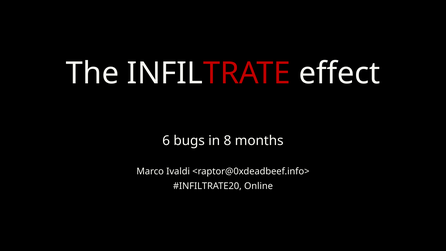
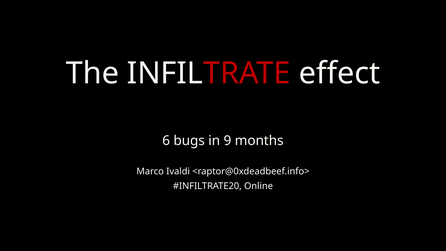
8: 8 -> 9
